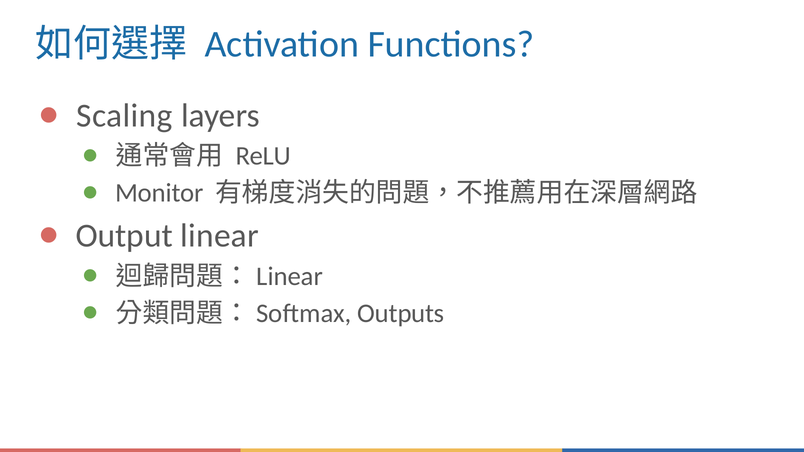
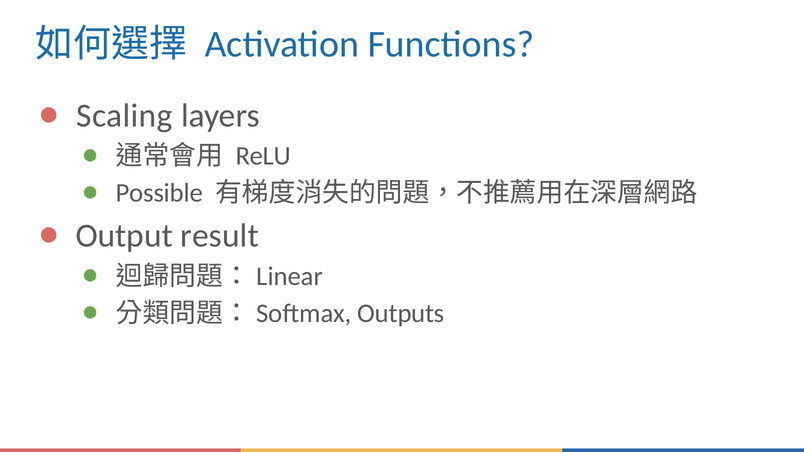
Monitor: Monitor -> Possible
linear: linear -> result
